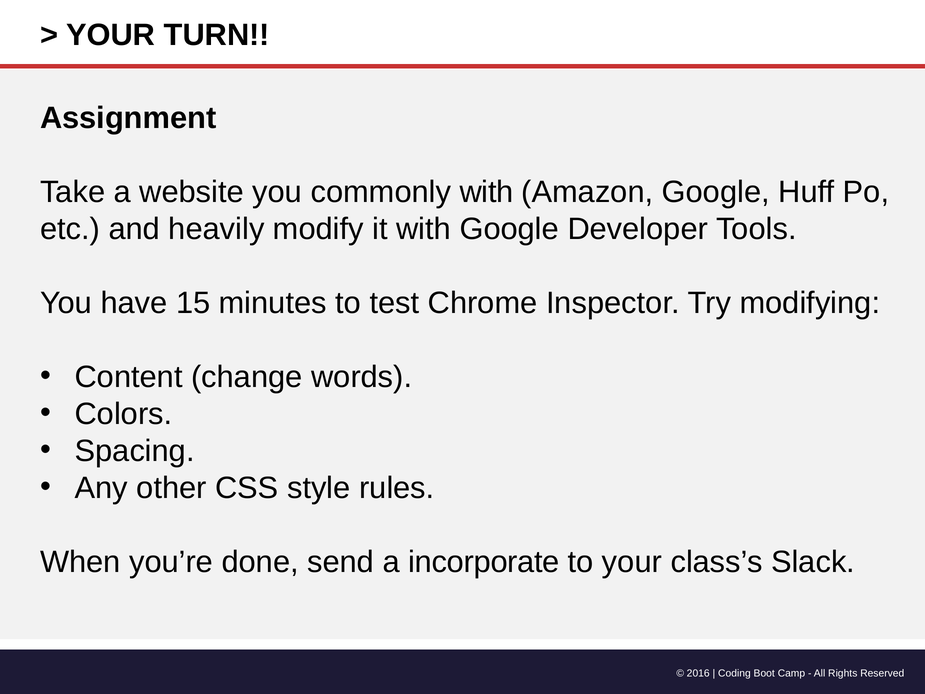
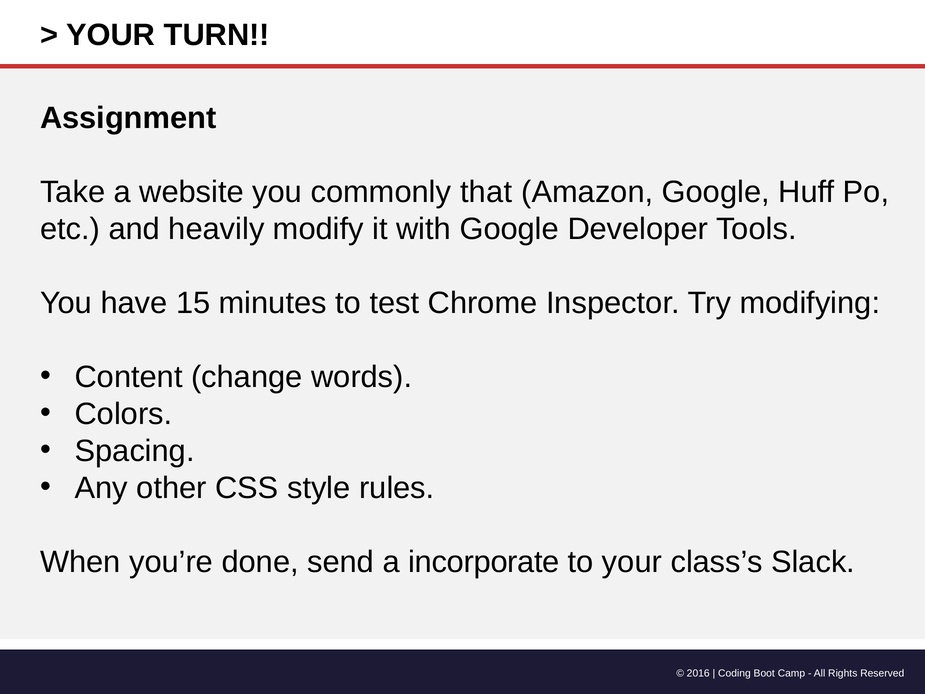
commonly with: with -> that
